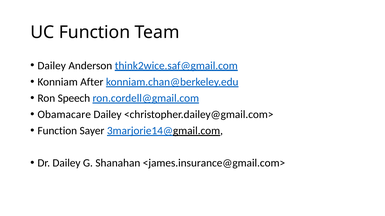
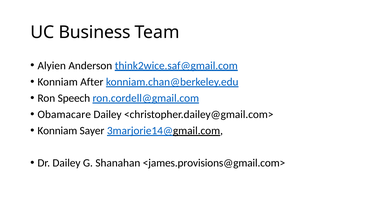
UC Function: Function -> Business
Dailey at (52, 66): Dailey -> Alyien
Function at (57, 131): Function -> Konniam
<james.insurance@gmail.com>: <james.insurance@gmail.com> -> <james.provisions@gmail.com>
